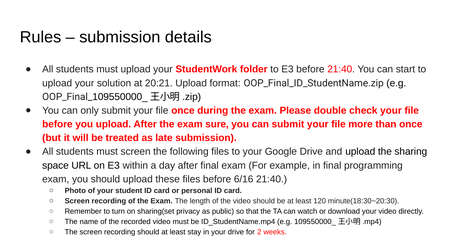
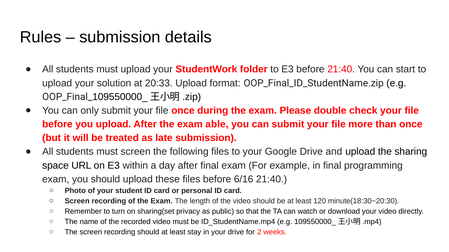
20:21: 20:21 -> 20:33
sure: sure -> able
